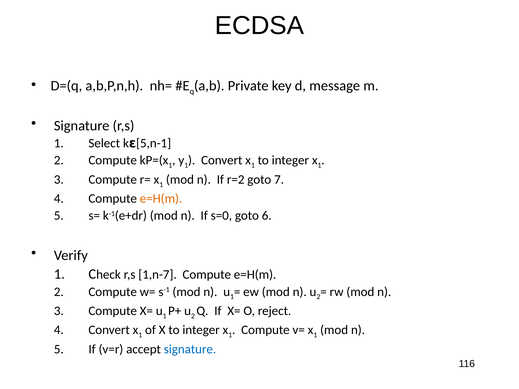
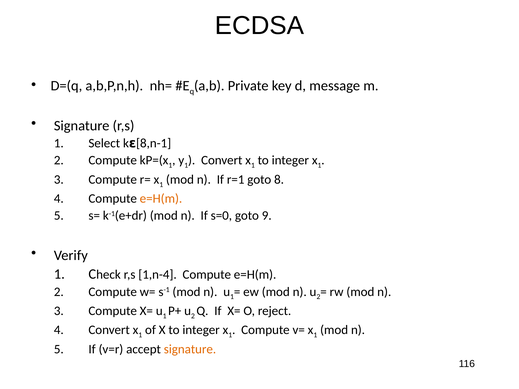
5,n-1: 5,n-1 -> 8,n-1
r=2: r=2 -> r=1
7: 7 -> 8
6: 6 -> 9
1,n-7: 1,n-7 -> 1,n-4
signature at (190, 349) colour: blue -> orange
